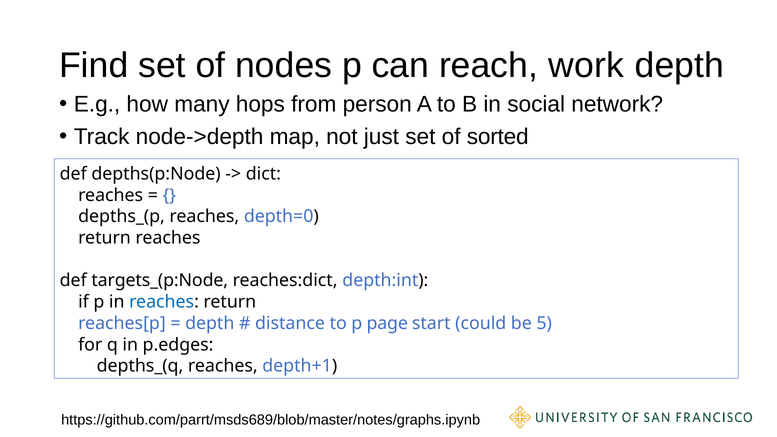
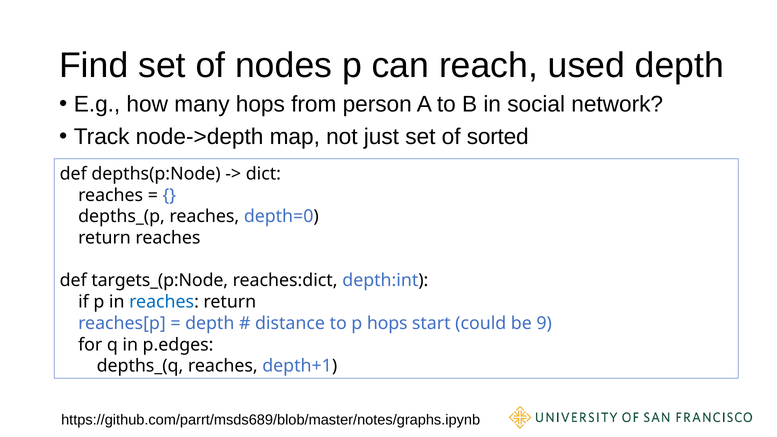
work: work -> used
p page: page -> hops
5: 5 -> 9
